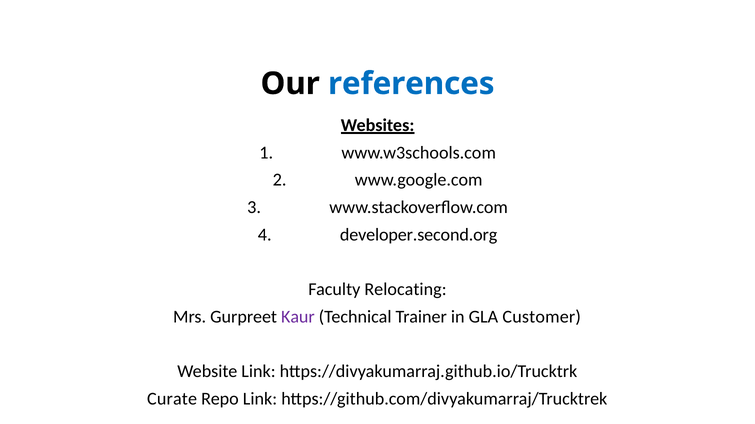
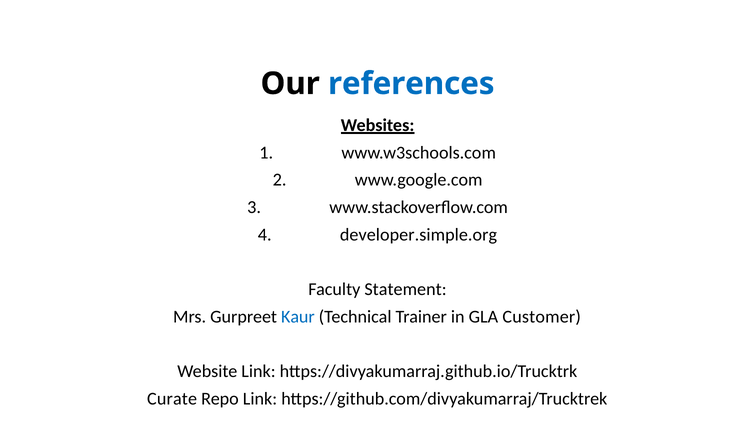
developer.second.org: developer.second.org -> developer.simple.org
Relocating: Relocating -> Statement
Kaur colour: purple -> blue
